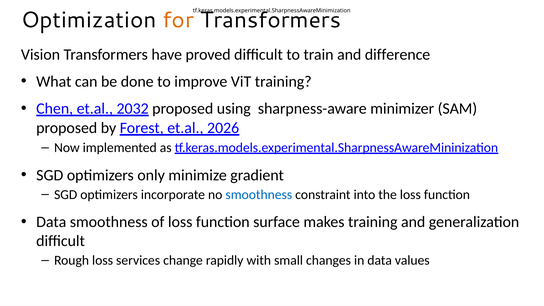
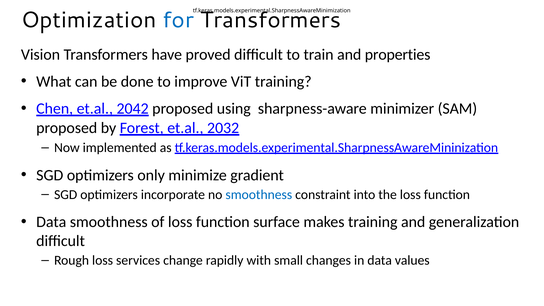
for colour: orange -> blue
difference: difference -> properties
2032: 2032 -> 2042
2026: 2026 -> 2032
